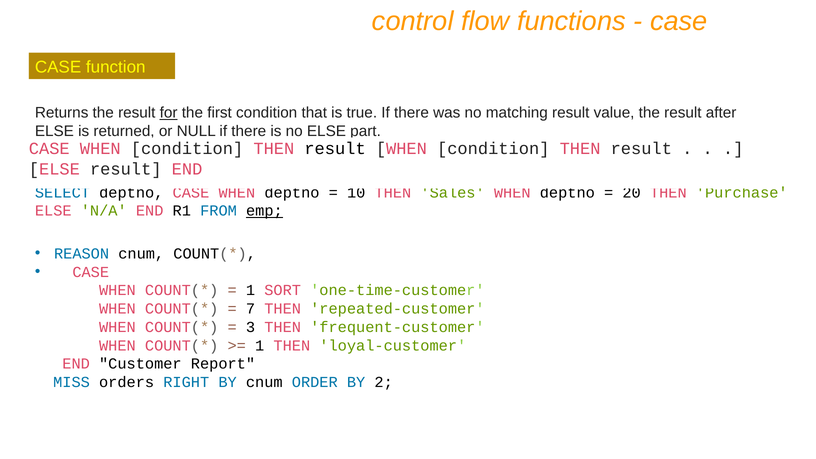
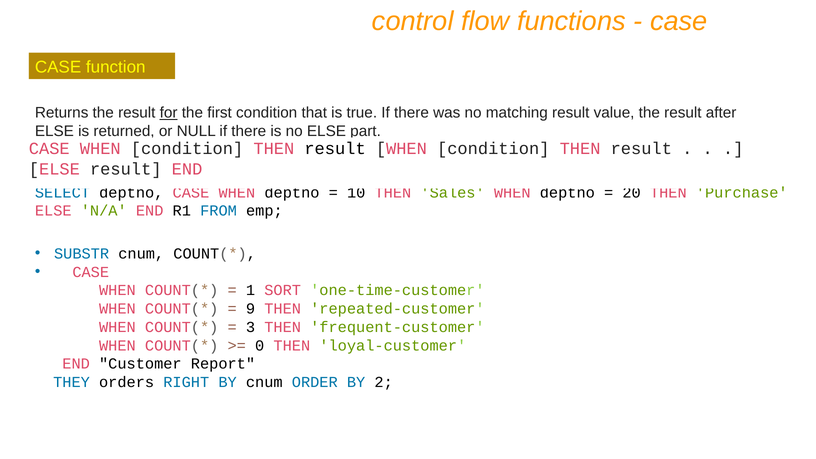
emp underline: present -> none
REASON: REASON -> SUBSTR
7: 7 -> 9
1 at (260, 346): 1 -> 0
MISS: MISS -> THEY
